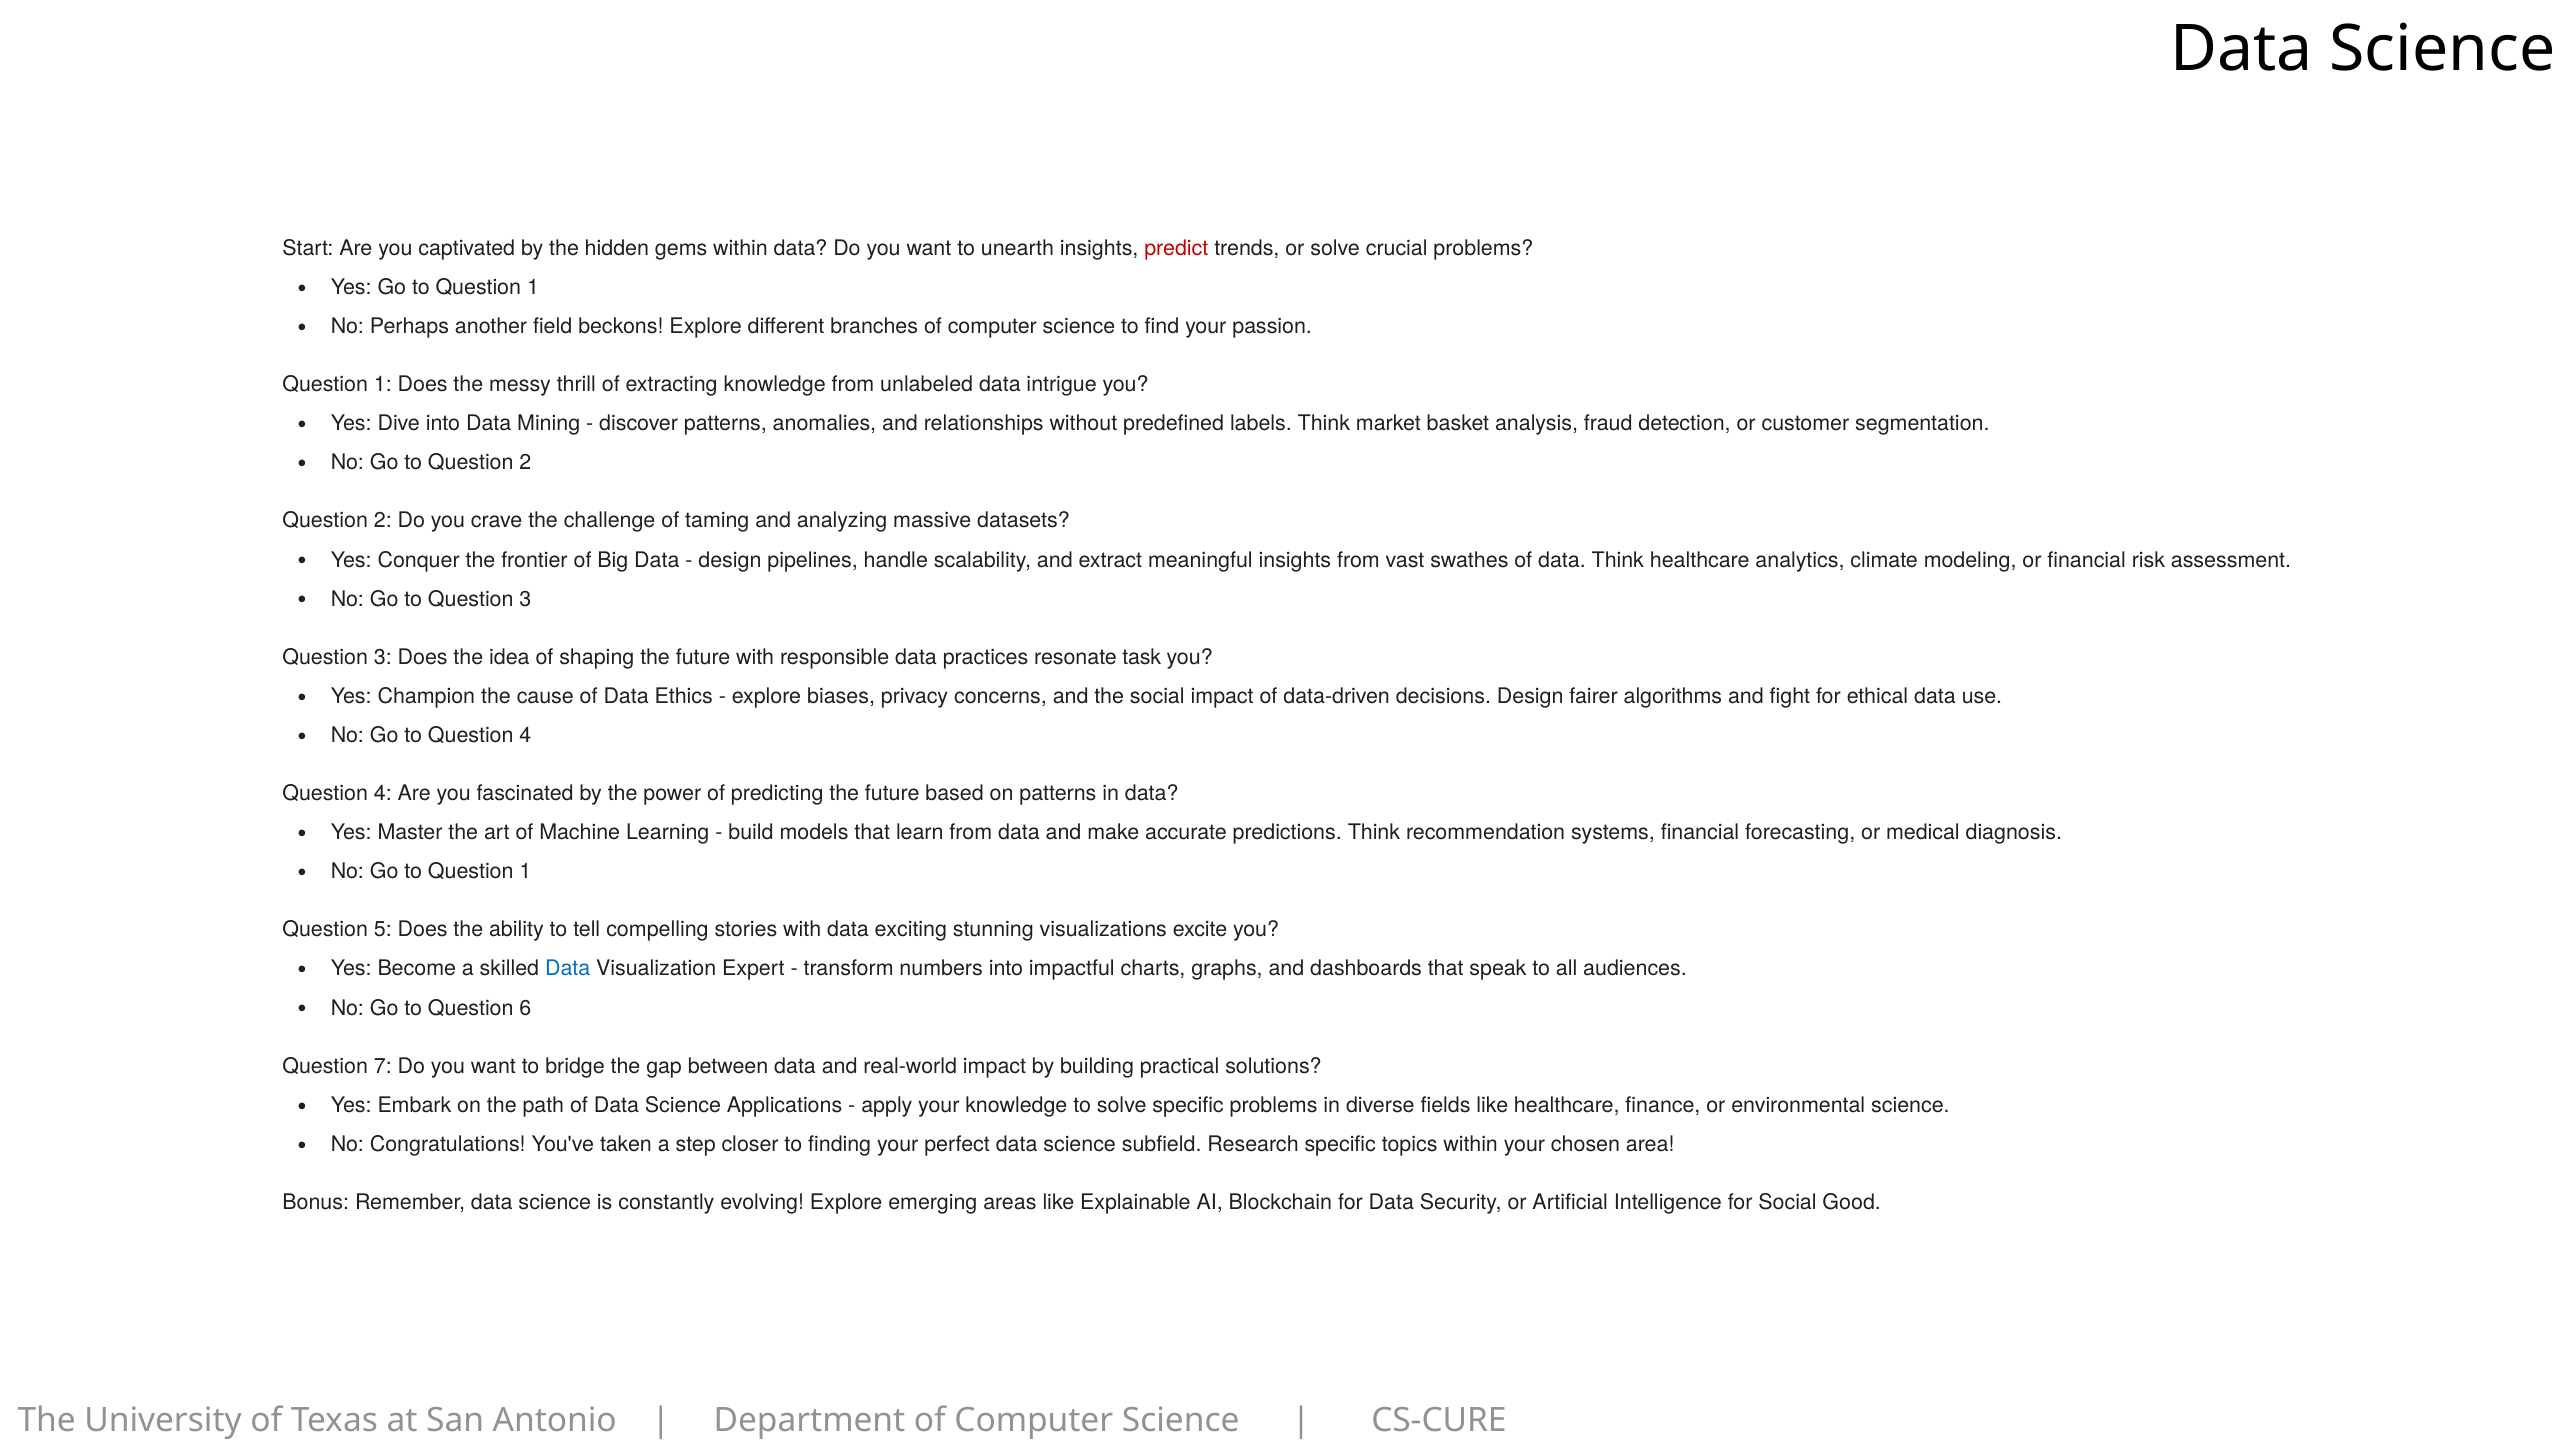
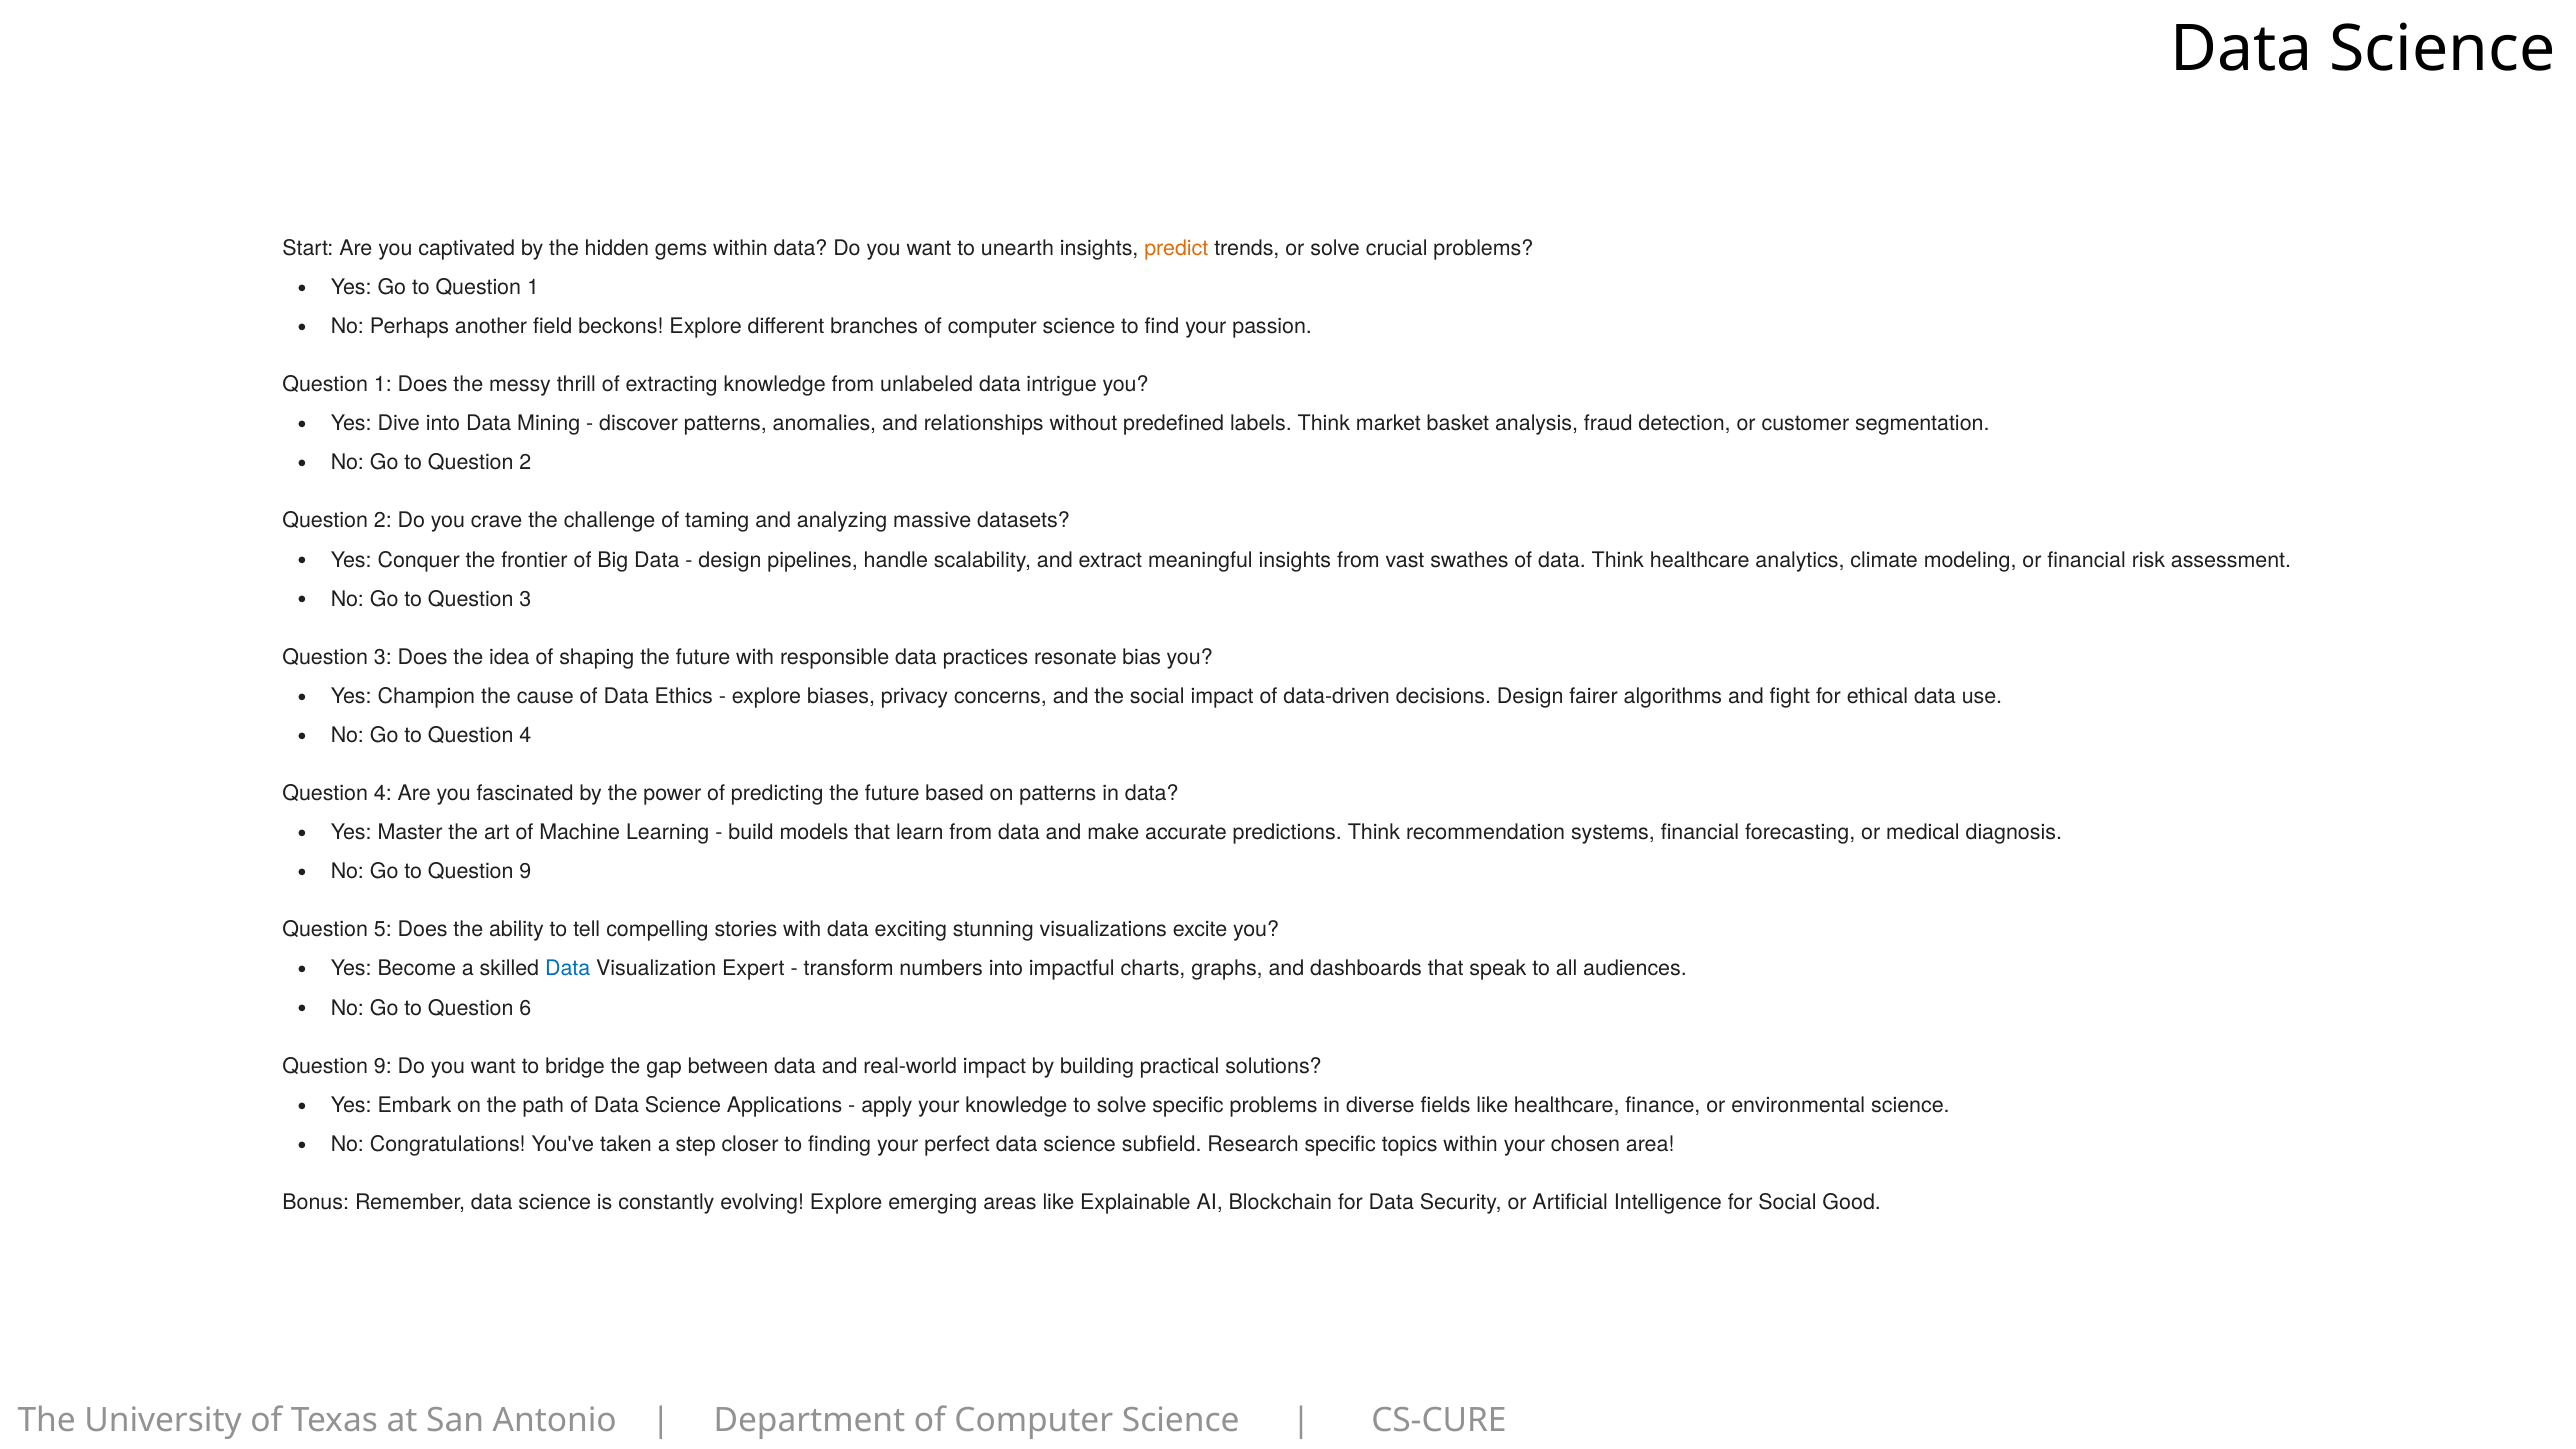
predict colour: red -> orange
task: task -> bias
1 at (525, 872): 1 -> 9
7 at (383, 1066): 7 -> 9
